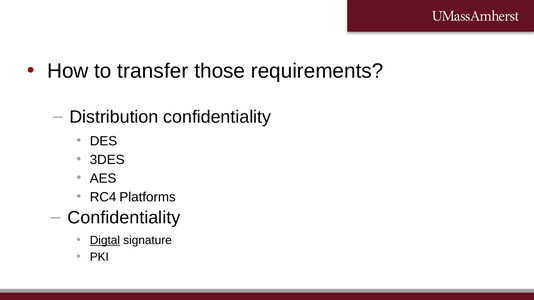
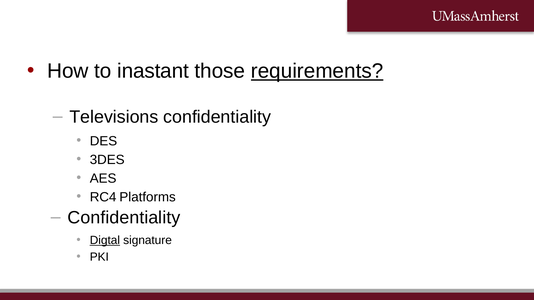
transfer: transfer -> inastant
requirements underline: none -> present
Distribution: Distribution -> Televisions
